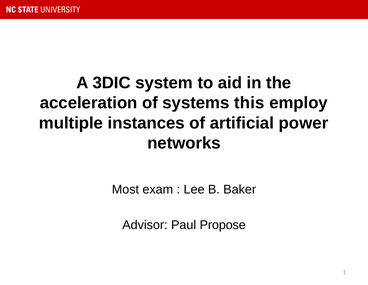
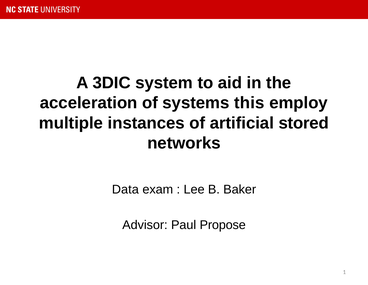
power: power -> stored
Most: Most -> Data
